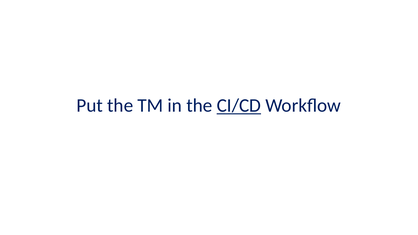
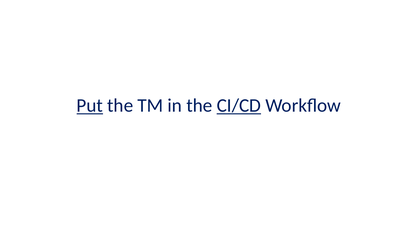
Put underline: none -> present
